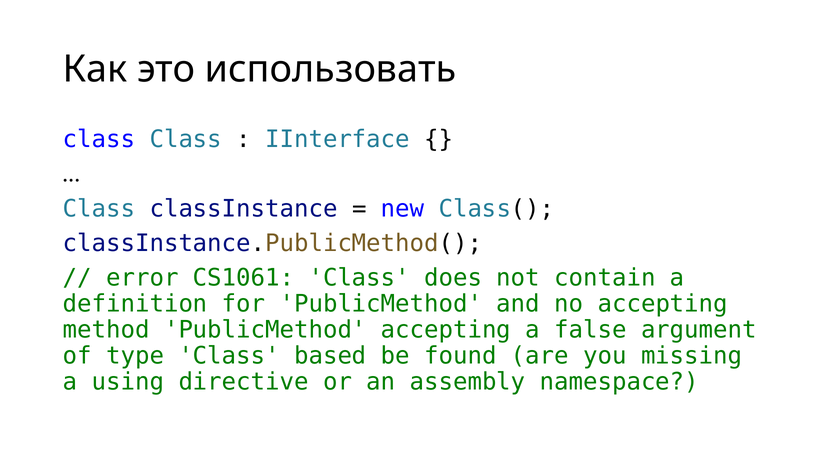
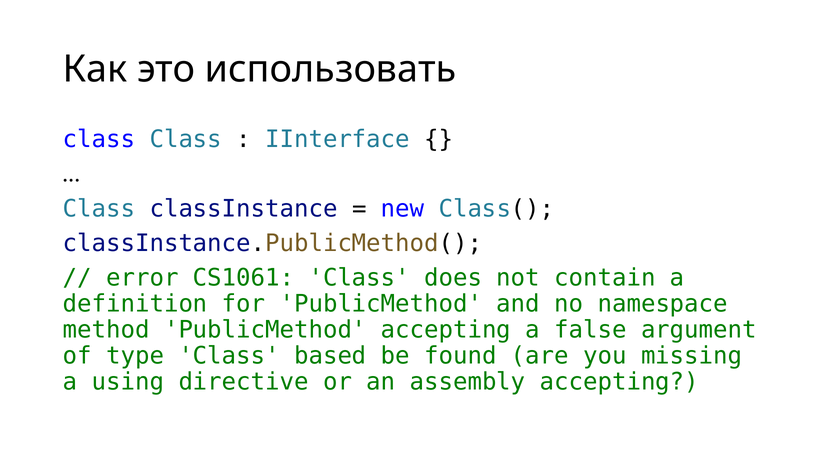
no accepting: accepting -> namespace
assembly namespace: namespace -> accepting
